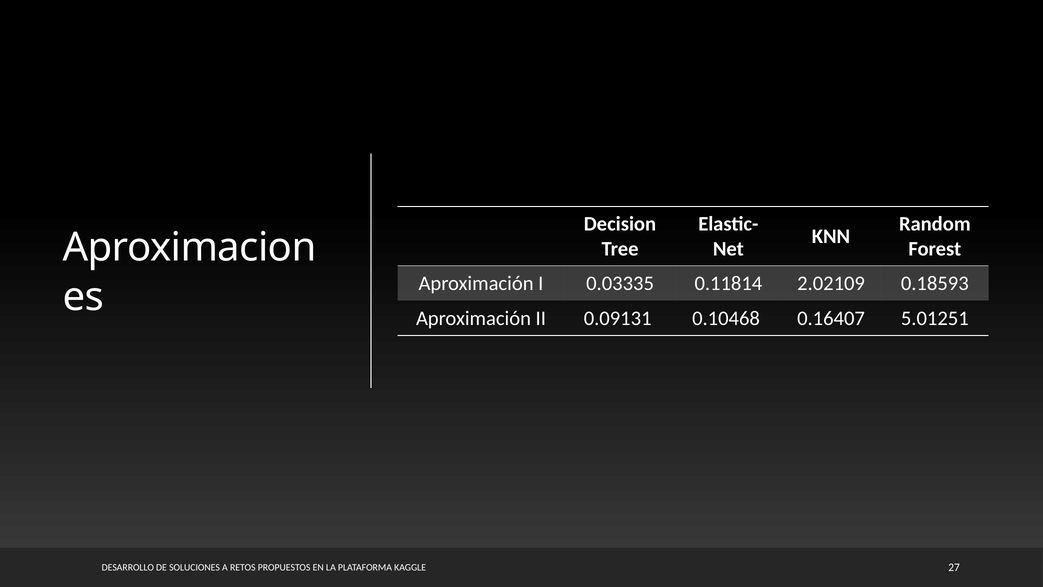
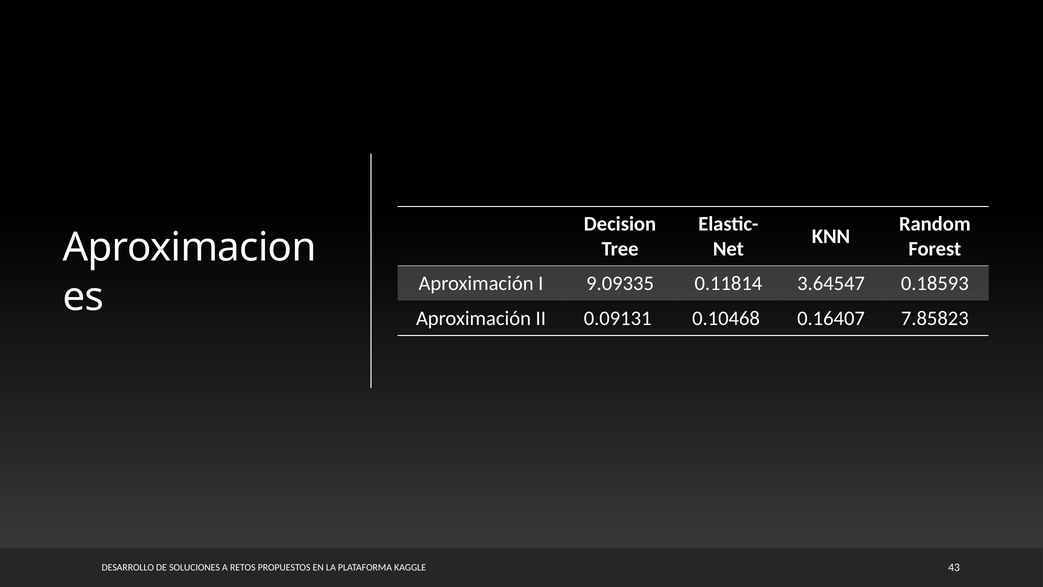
0.03335: 0.03335 -> 9.09335
2.02109: 2.02109 -> 3.64547
5.01251: 5.01251 -> 7.85823
27: 27 -> 43
